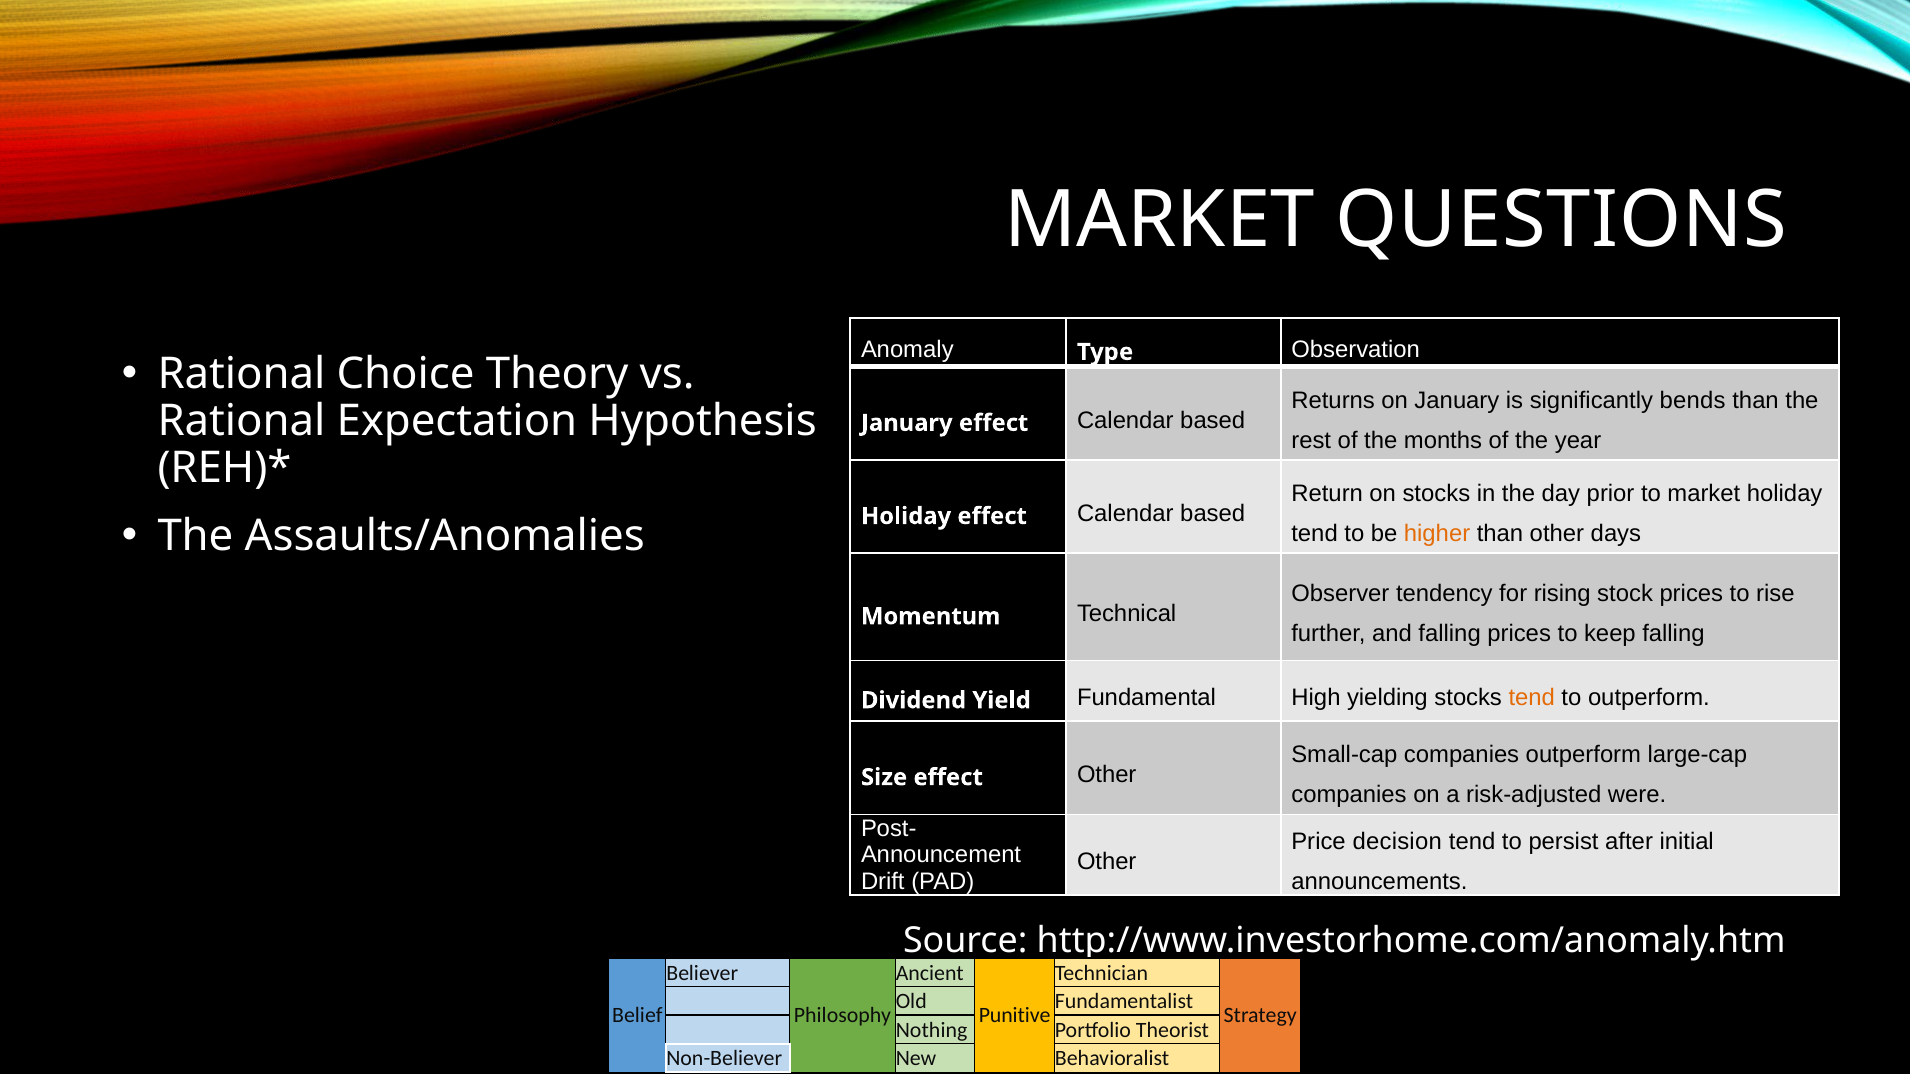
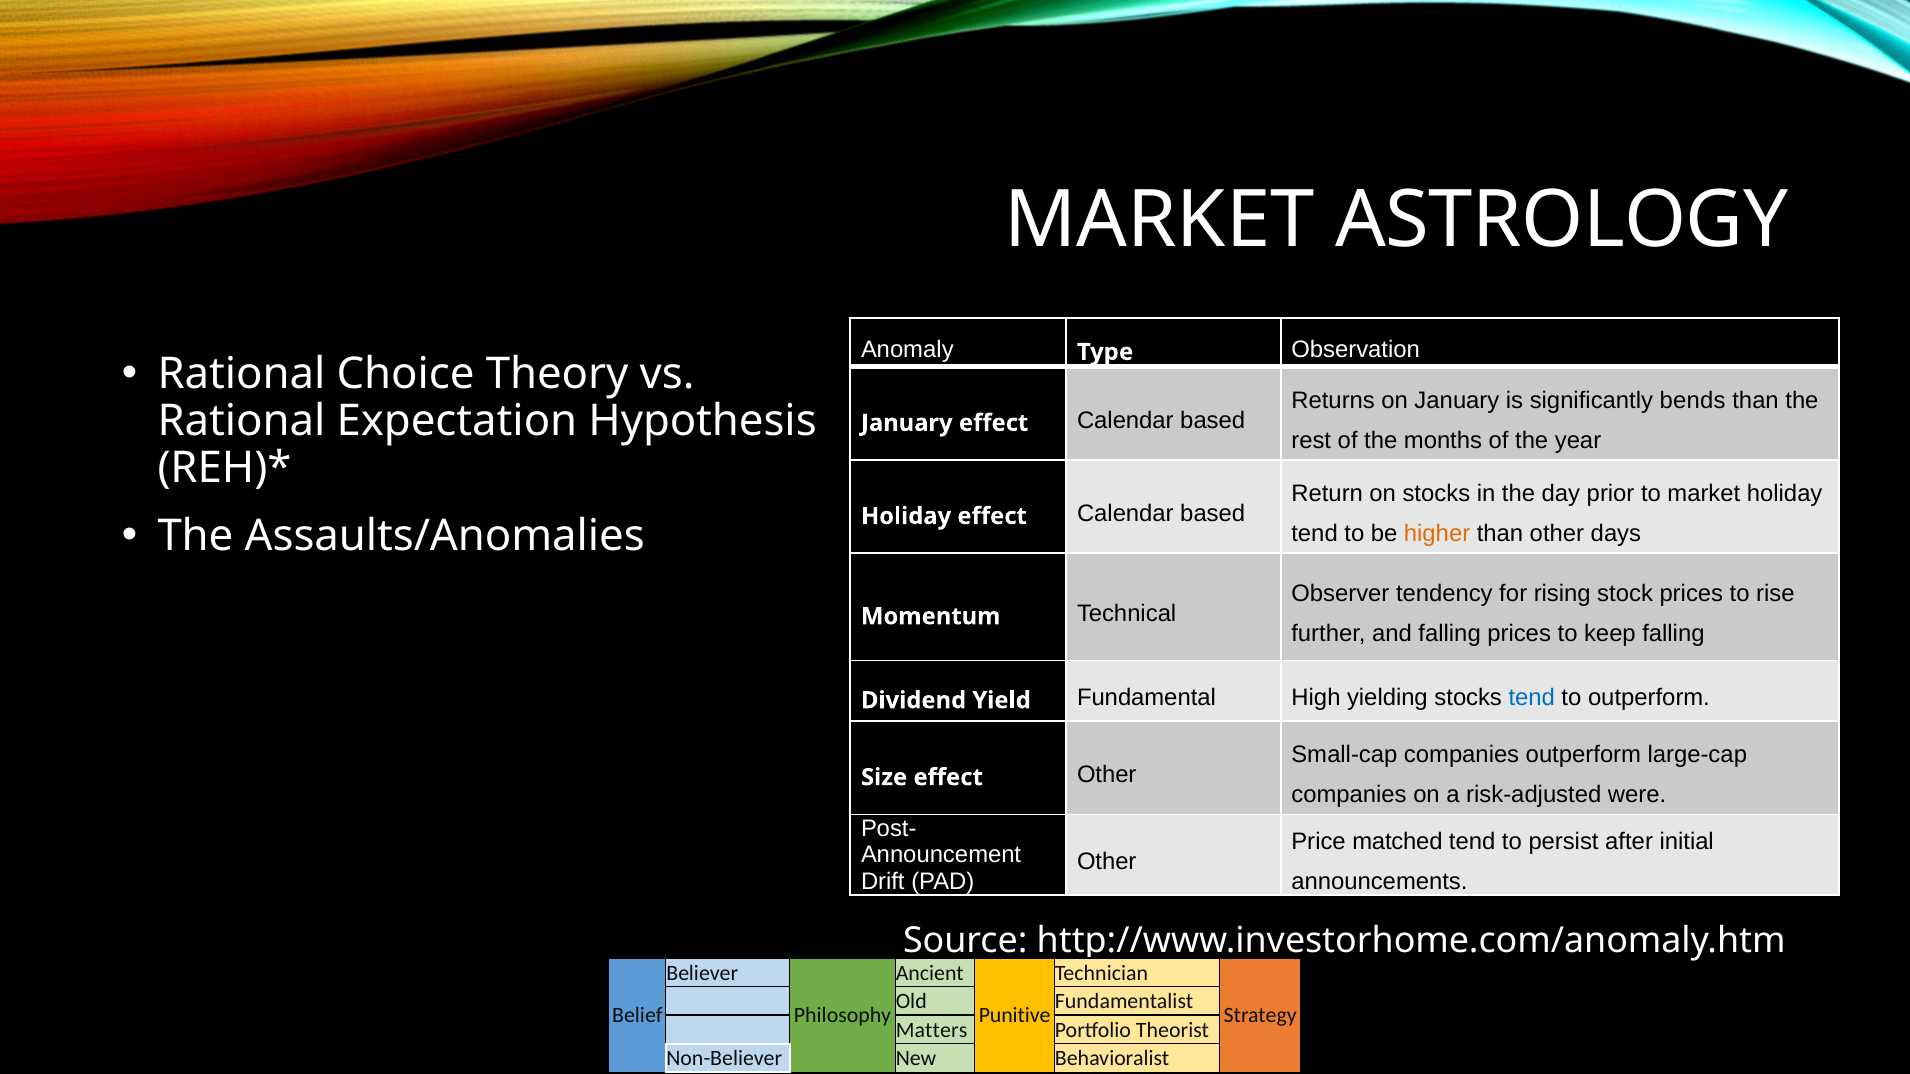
QUESTIONS: QUESTIONS -> ASTROLOGY
tend at (1532, 698) colour: orange -> blue
decision: decision -> matched
Nothing: Nothing -> Matters
